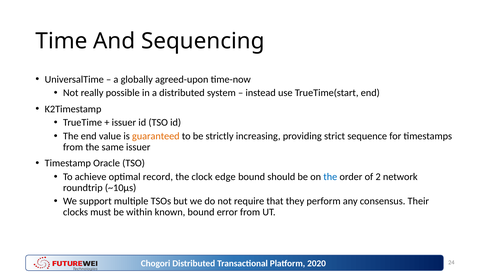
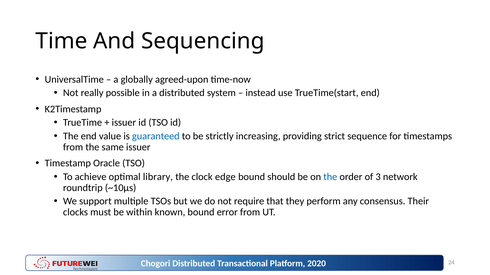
guaranteed colour: orange -> blue
record: record -> library
2: 2 -> 3
